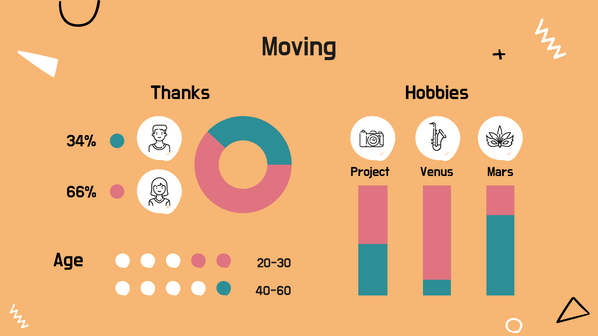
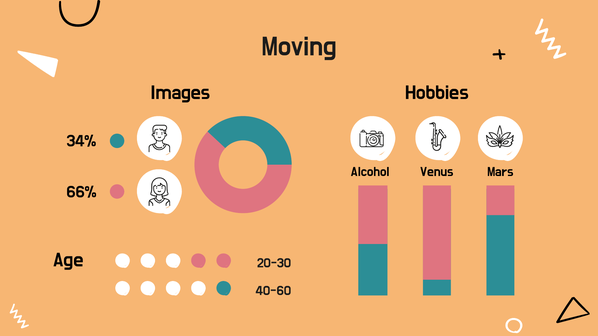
Thanks: Thanks -> Images
Project: Project -> Alcohol
